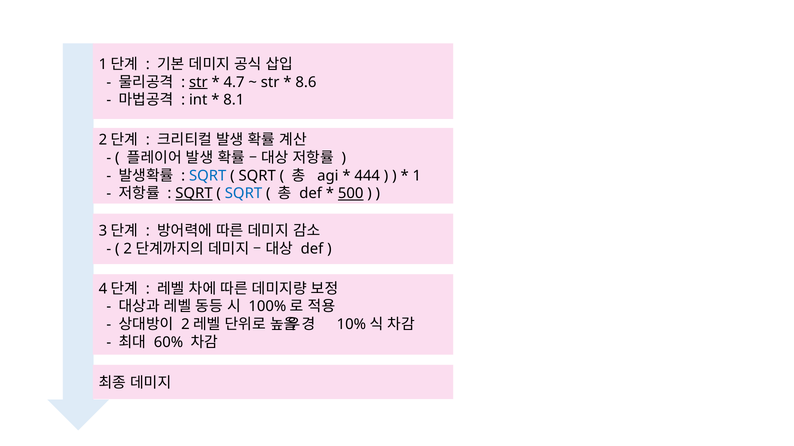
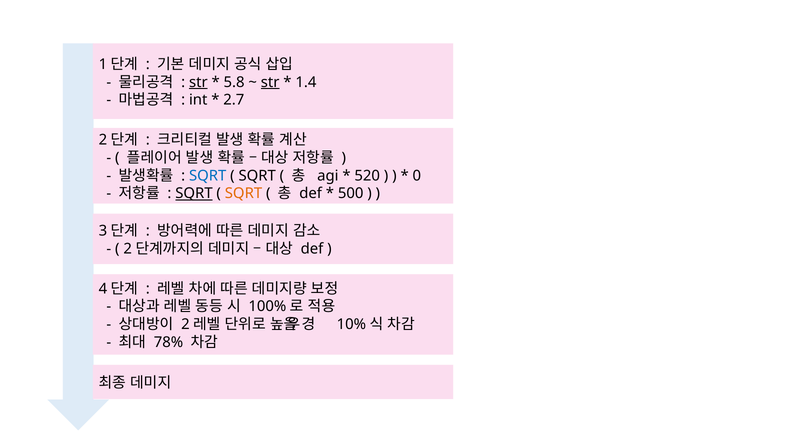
4.7: 4.7 -> 5.8
str at (270, 82) underline: none -> present
8.6: 8.6 -> 1.4
8.1: 8.1 -> 2.7
444: 444 -> 520
1: 1 -> 0
SQRT at (243, 194) colour: blue -> orange
500 underline: present -> none
60%: 60% -> 78%
